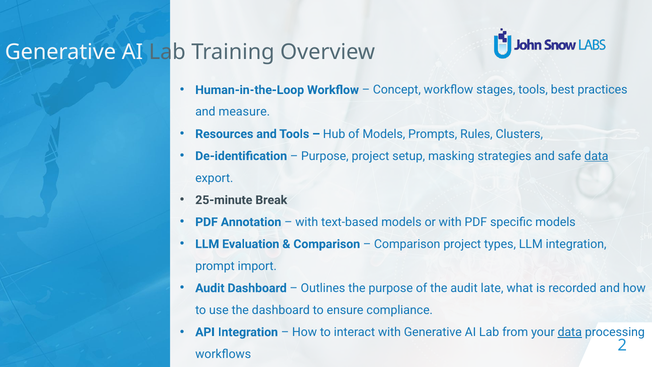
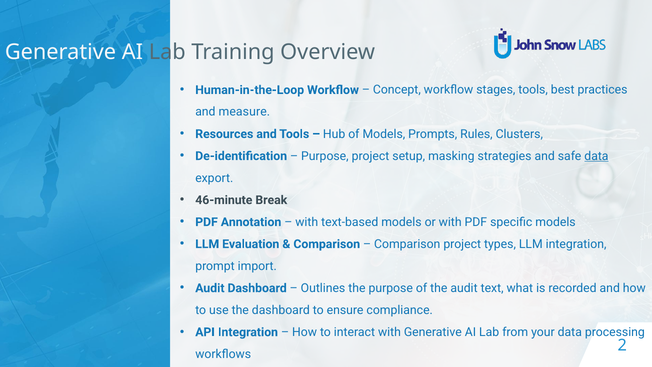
25-minute: 25-minute -> 46-minute
late: late -> text
data at (570, 332) underline: present -> none
